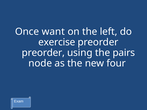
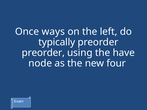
want: want -> ways
exercise: exercise -> typically
pairs: pairs -> have
